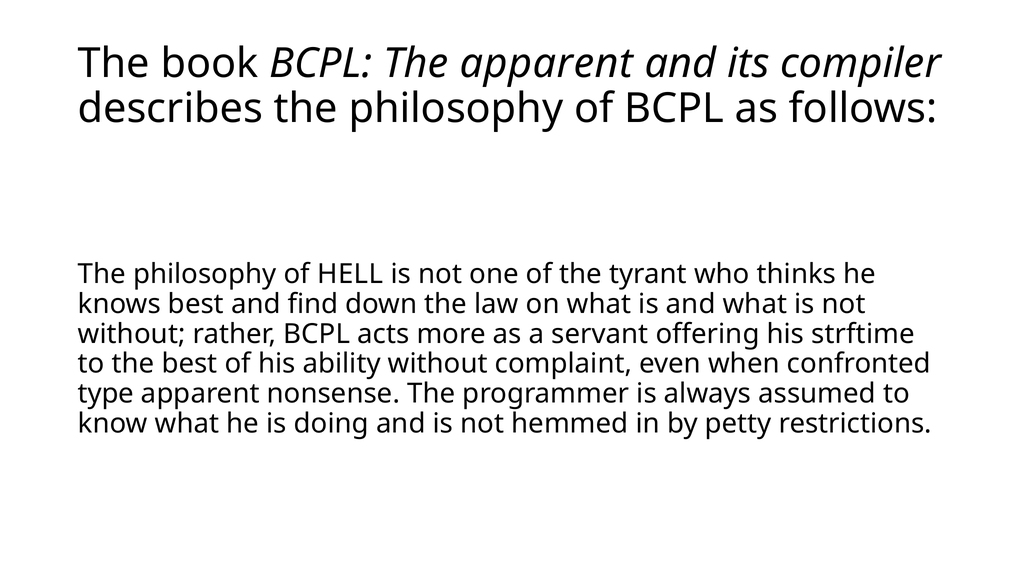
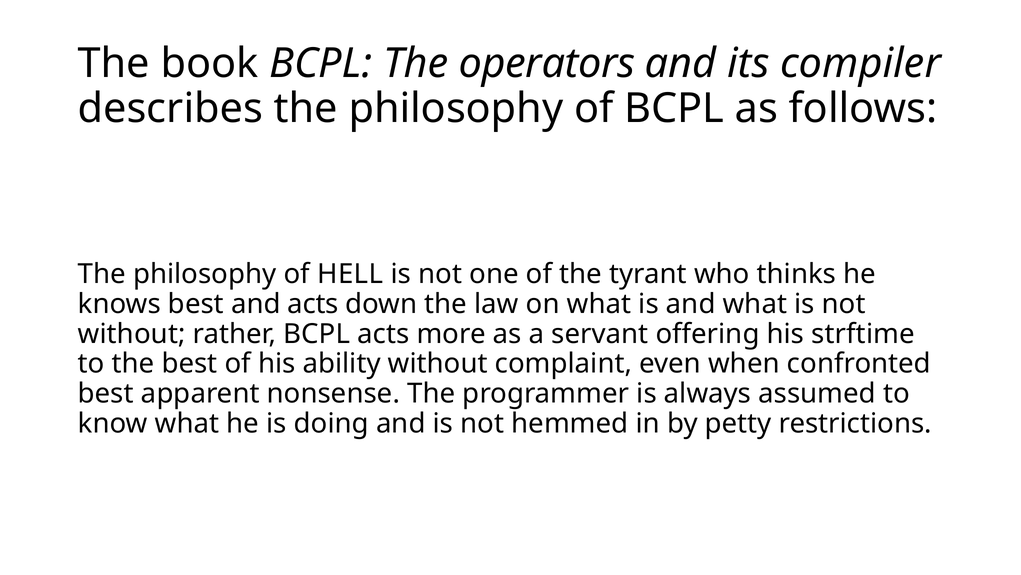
The apparent: apparent -> operators
and find: find -> acts
type at (106, 393): type -> best
